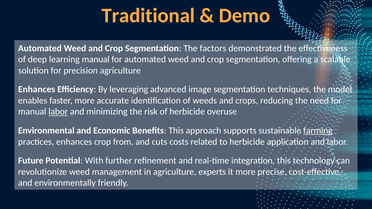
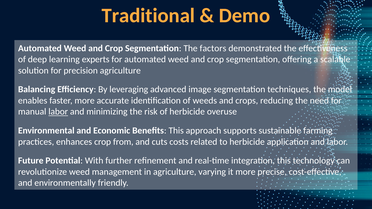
learning manual: manual -> experts
Enhances at (37, 89): Enhances -> Balancing
farming underline: present -> none
experts: experts -> varying
